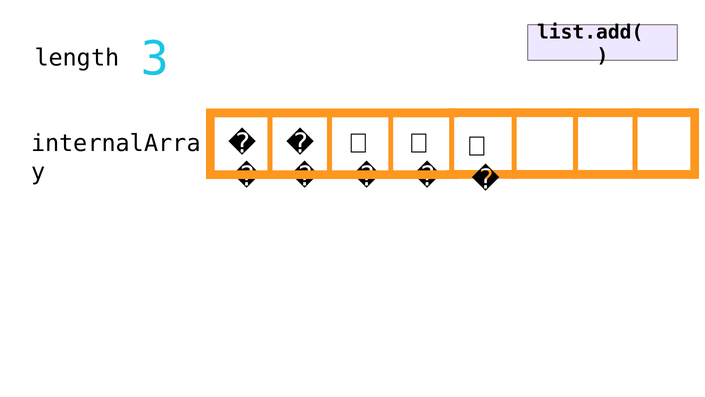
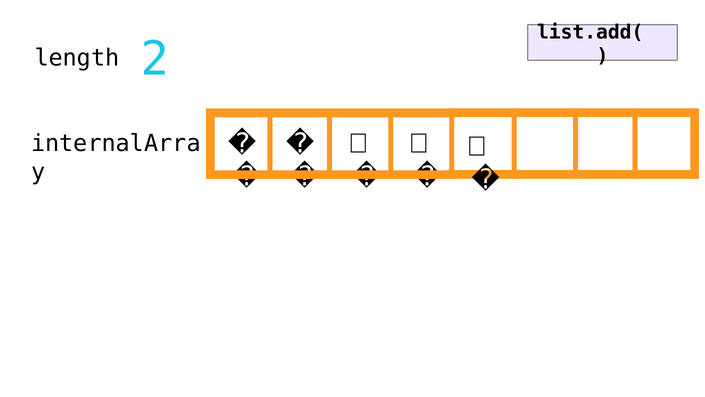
3: 3 -> 2
